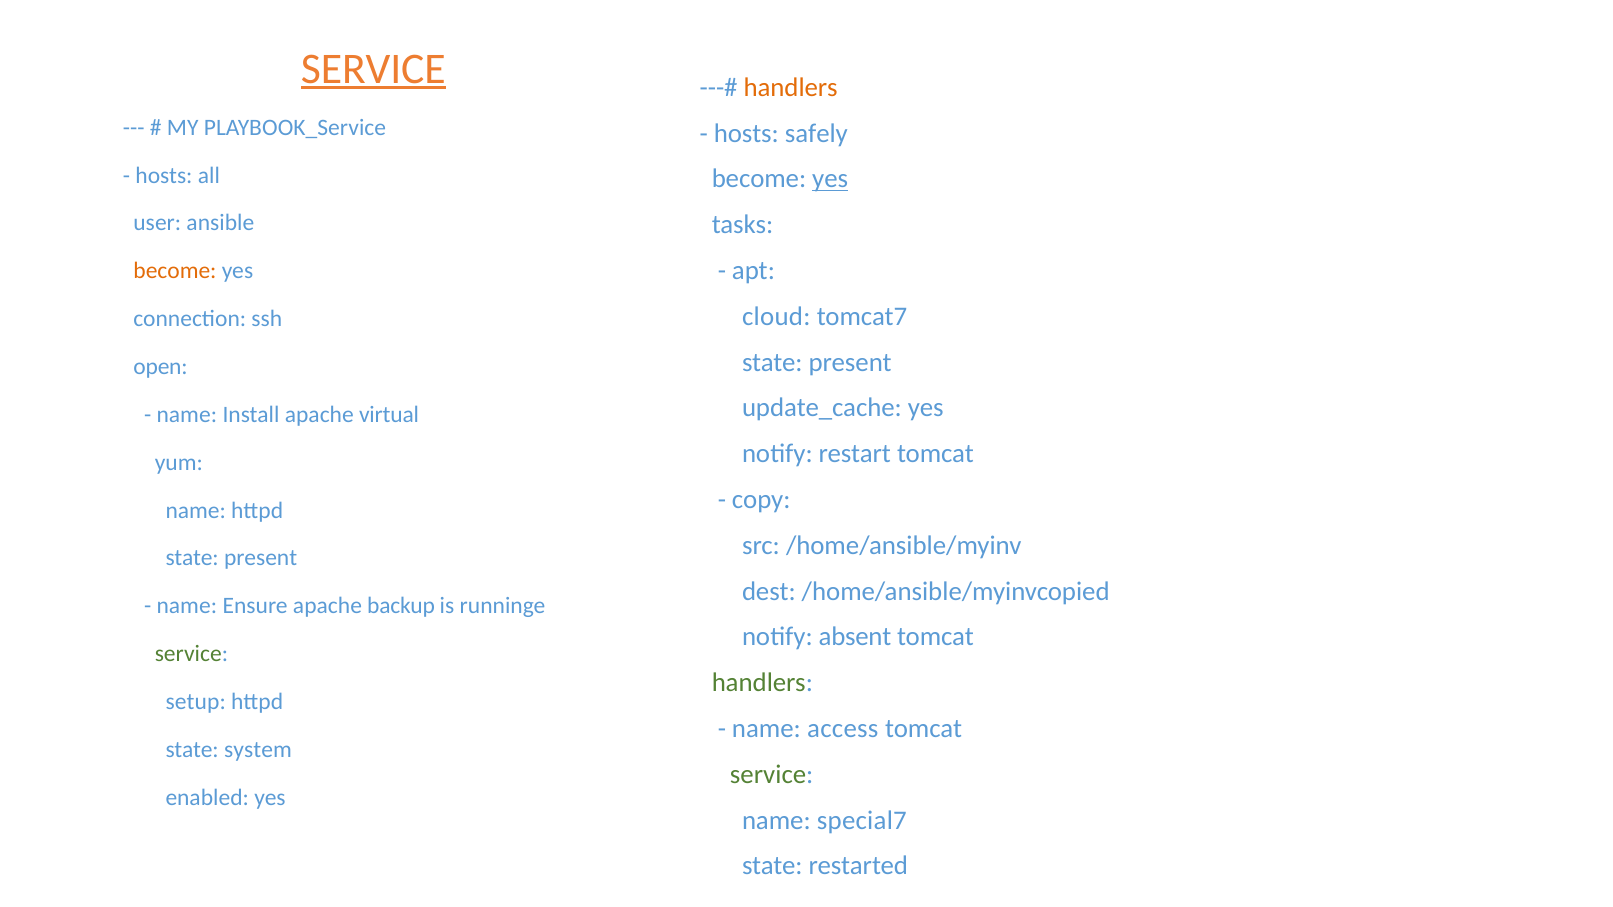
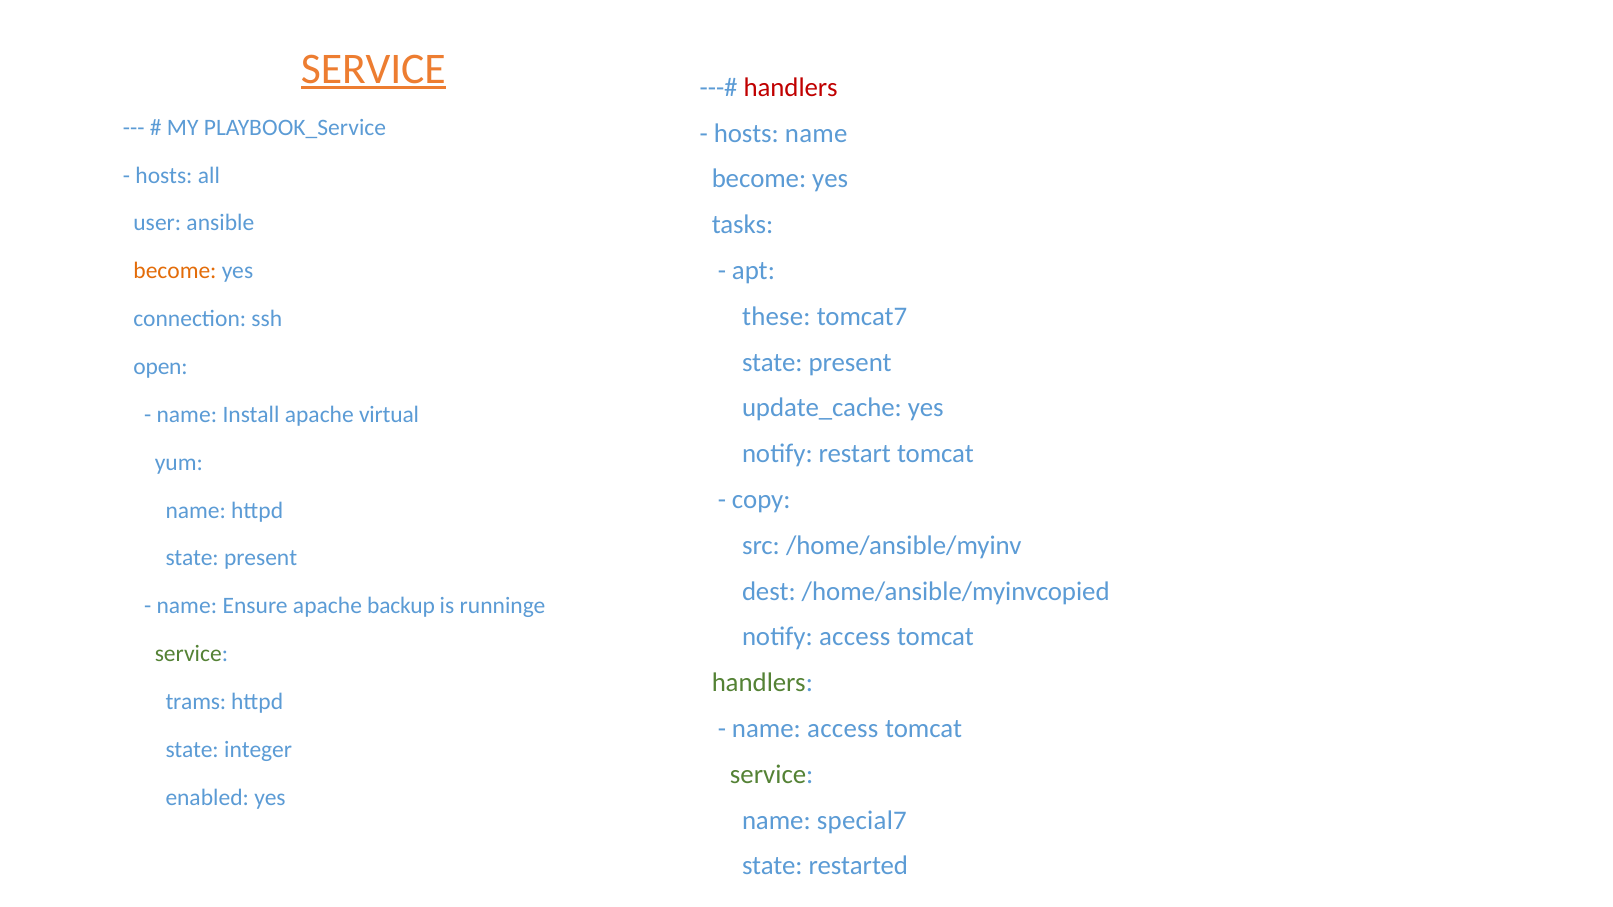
handlers at (791, 87) colour: orange -> red
hosts safely: safely -> name
yes at (830, 179) underline: present -> none
cloud: cloud -> these
notify absent: absent -> access
setup: setup -> trams
system: system -> integer
